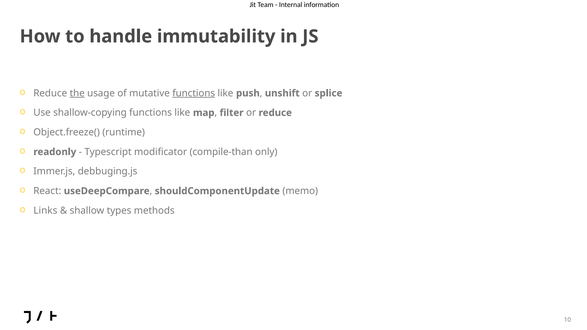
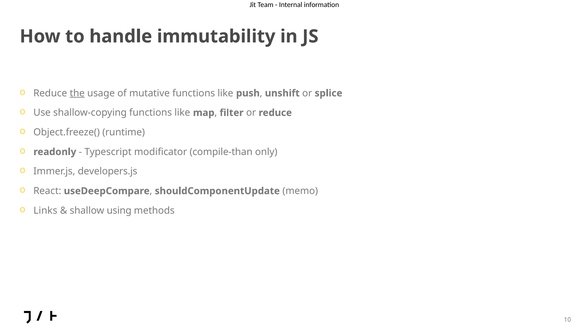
functions at (194, 93) underline: present -> none
debbuging.js: debbuging.js -> developers.js
types: types -> using
